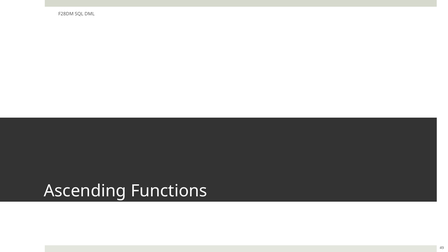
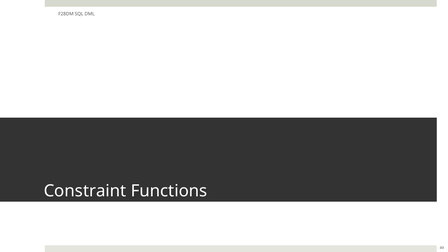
Ascending: Ascending -> Constraint
